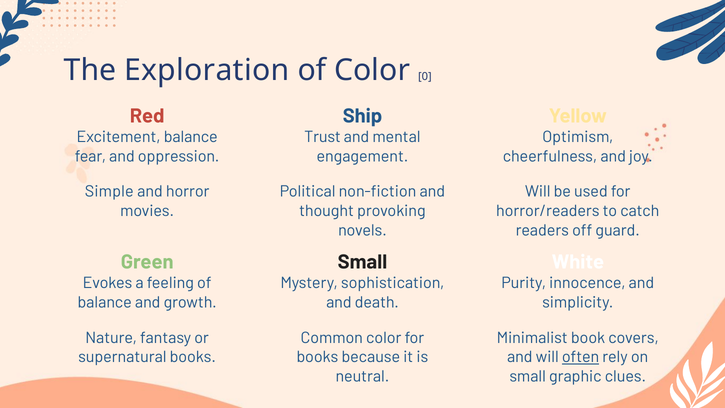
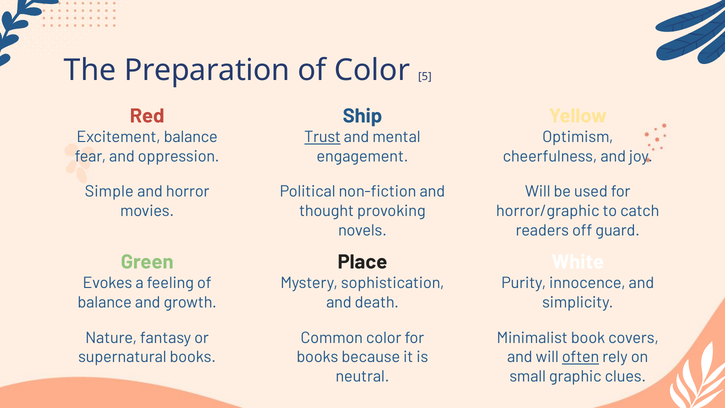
Exploration: Exploration -> Preparation
0: 0 -> 5
Trust underline: none -> present
horror/readers: horror/readers -> horror/graphic
Small at (362, 262): Small -> Place
